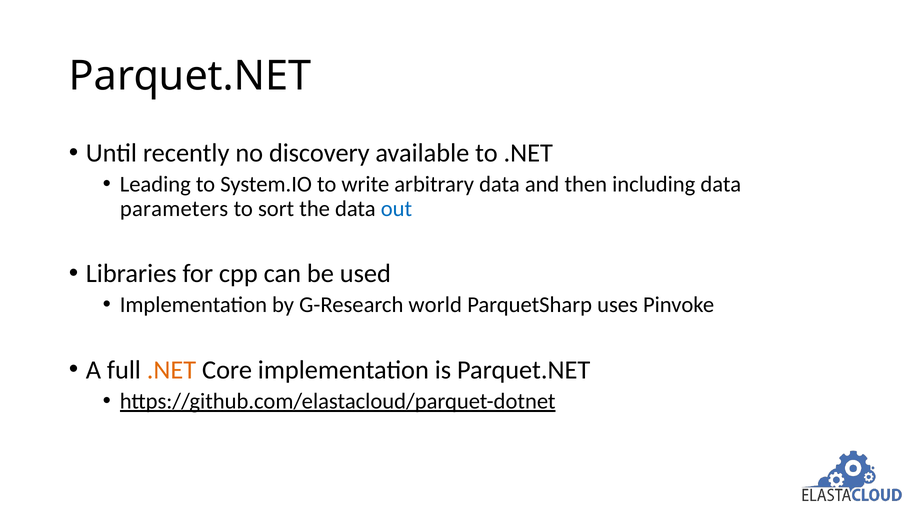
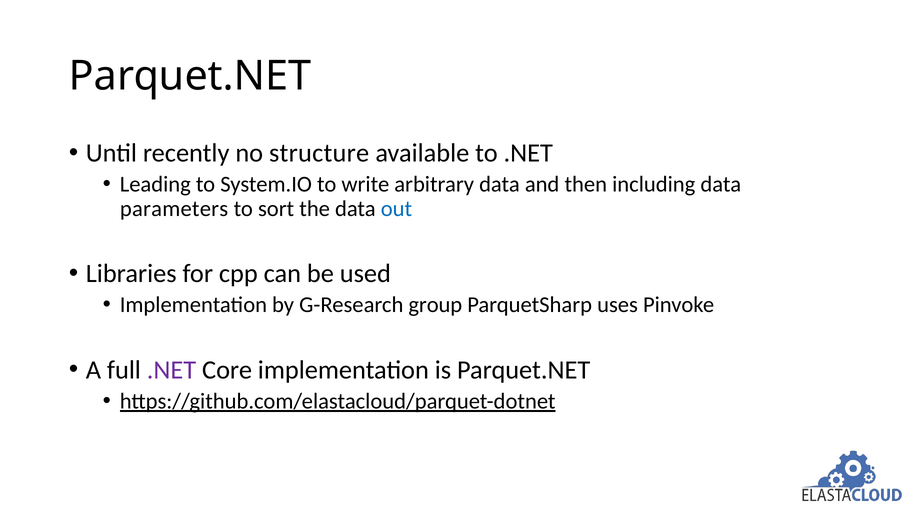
discovery: discovery -> structure
world: world -> group
.NET at (172, 369) colour: orange -> purple
